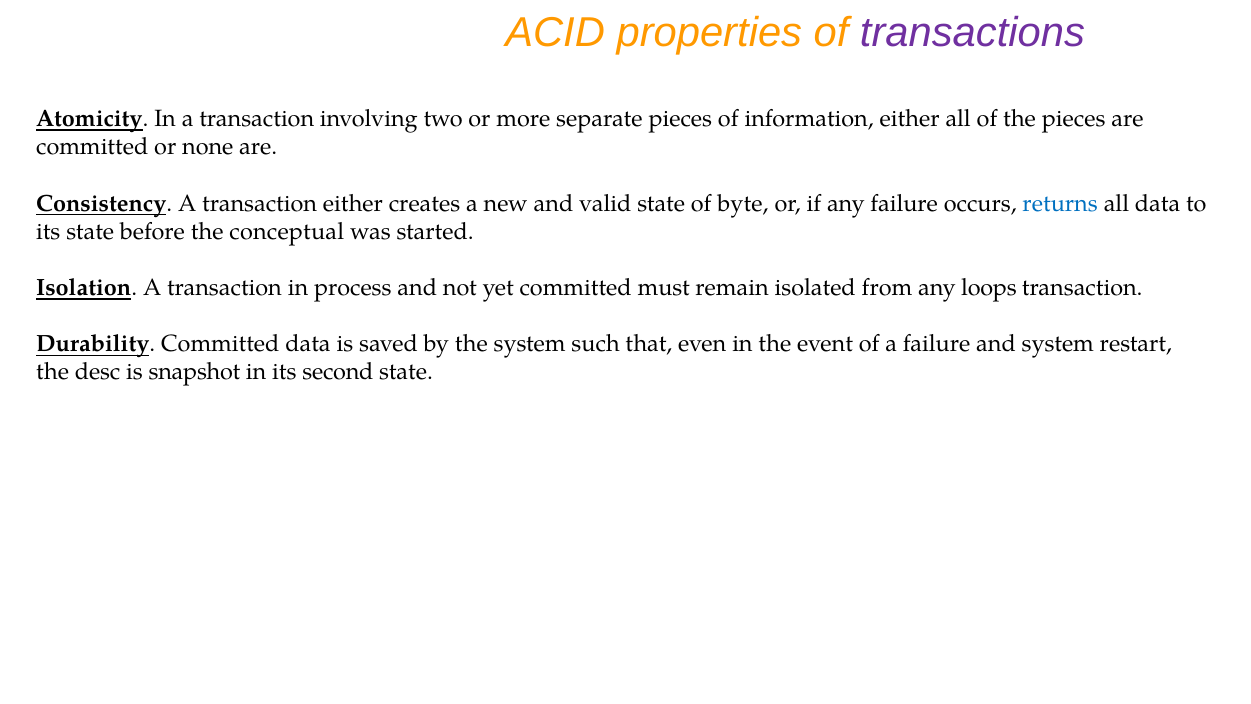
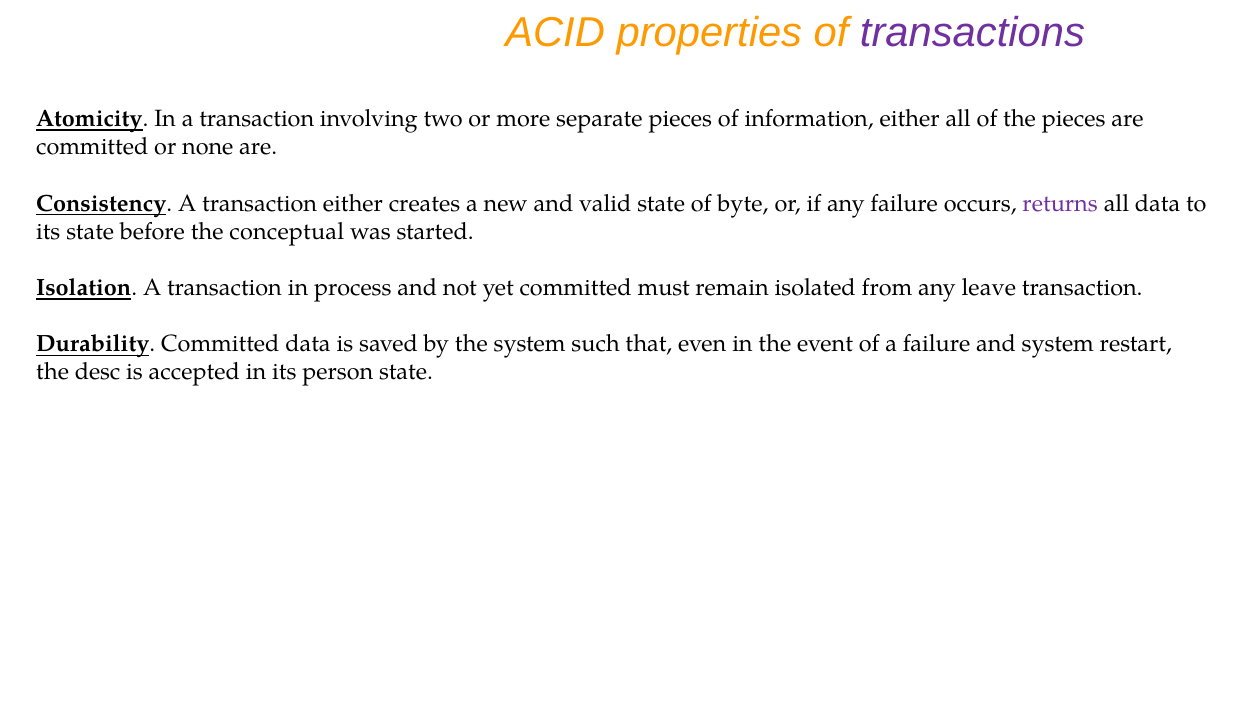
returns colour: blue -> purple
loops: loops -> leave
snapshot: snapshot -> accepted
second: second -> person
